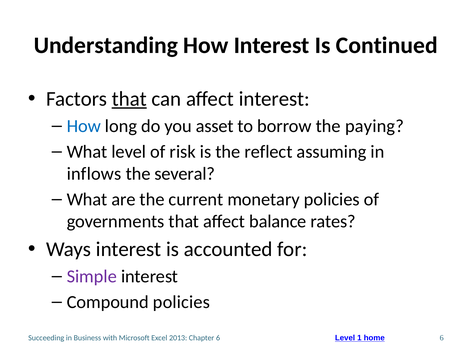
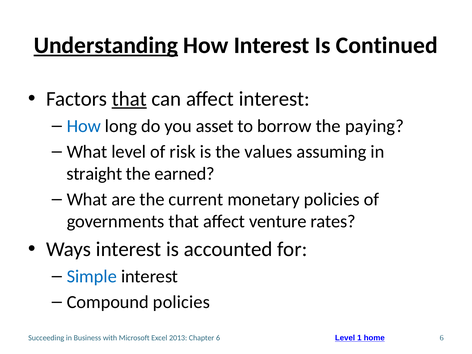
Understanding underline: none -> present
reflect: reflect -> values
inflows: inflows -> straight
several: several -> earned
balance: balance -> venture
Simple colour: purple -> blue
